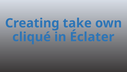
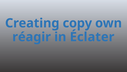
take: take -> copy
cliqué: cliqué -> réagir
